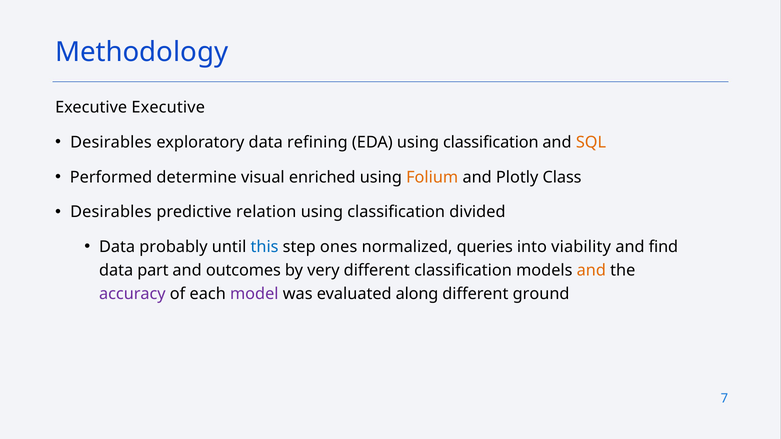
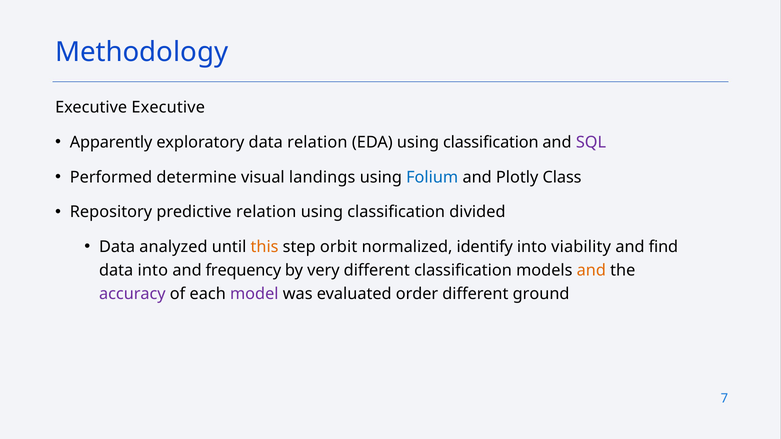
Desirables at (111, 143): Desirables -> Apparently
data refining: refining -> relation
SQL colour: orange -> purple
enriched: enriched -> landings
Folium colour: orange -> blue
Desirables at (111, 212): Desirables -> Repository
probably: probably -> analyzed
this colour: blue -> orange
ones: ones -> orbit
queries: queries -> identify
data part: part -> into
outcomes: outcomes -> frequency
along: along -> order
